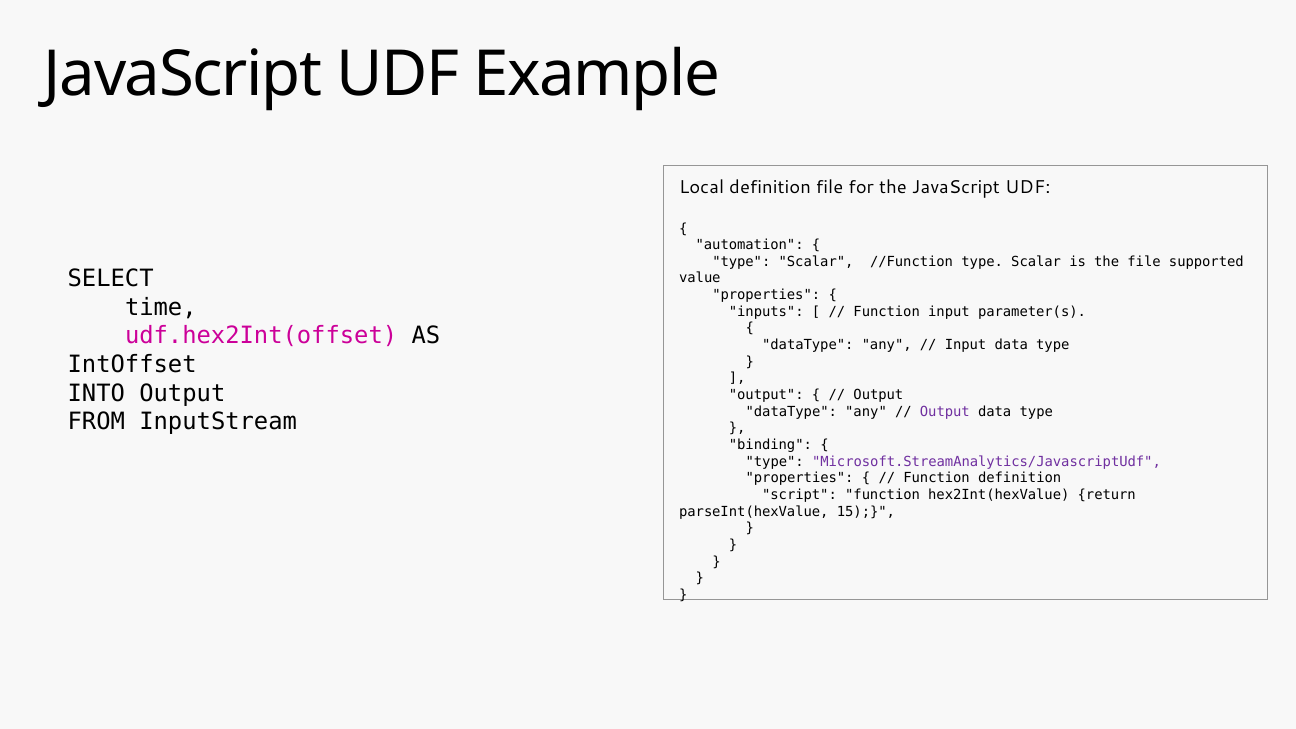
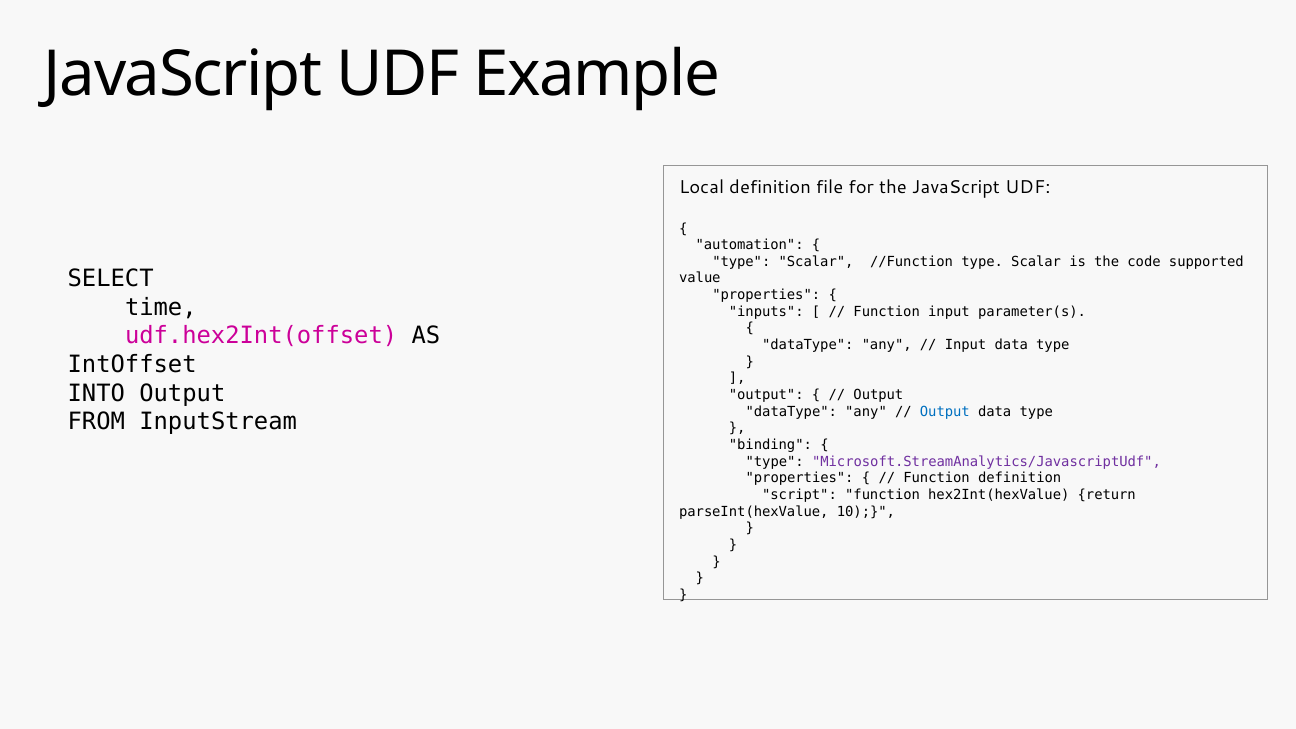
the file: file -> code
Output at (945, 412) colour: purple -> blue
15: 15 -> 10
